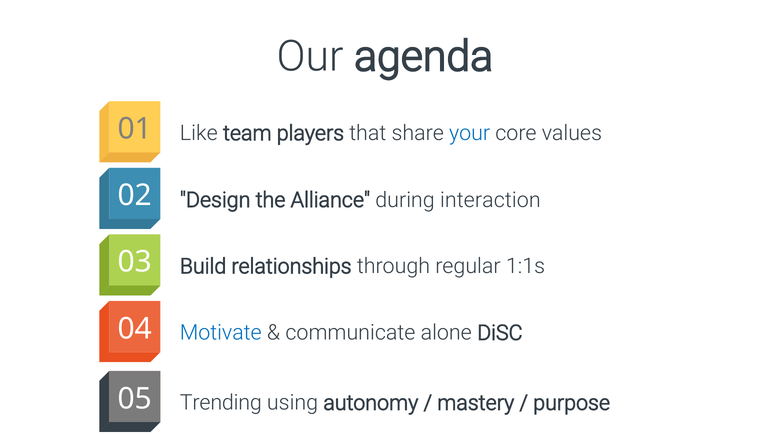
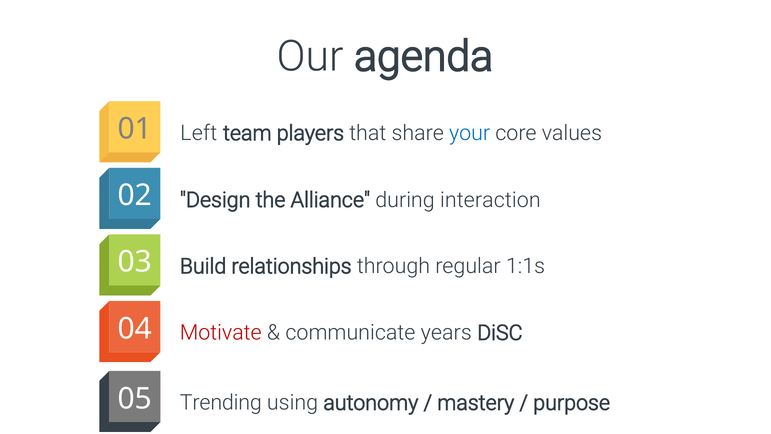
Like: Like -> Left
Motivate colour: blue -> red
alone: alone -> years
